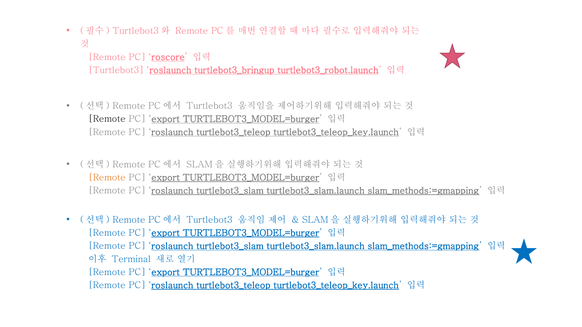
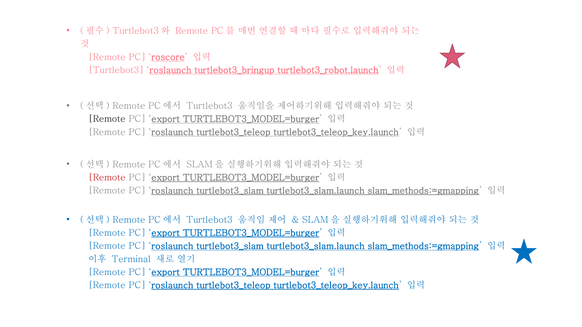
Remote at (107, 178) colour: orange -> red
